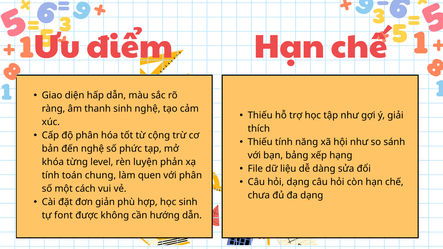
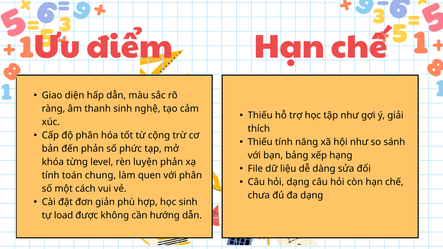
đến nghệ: nghệ -> phản
font: font -> load
